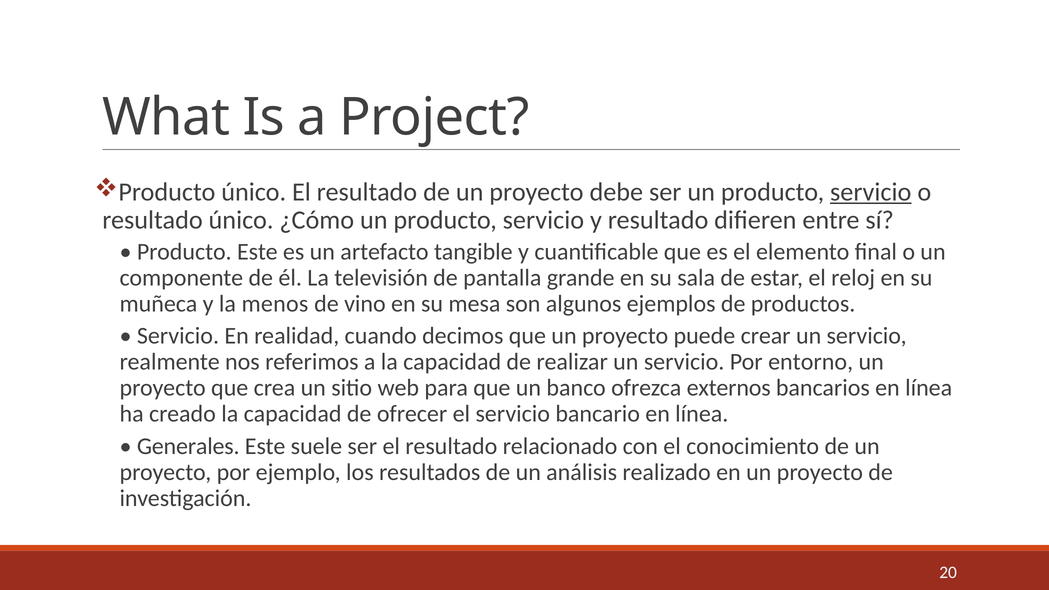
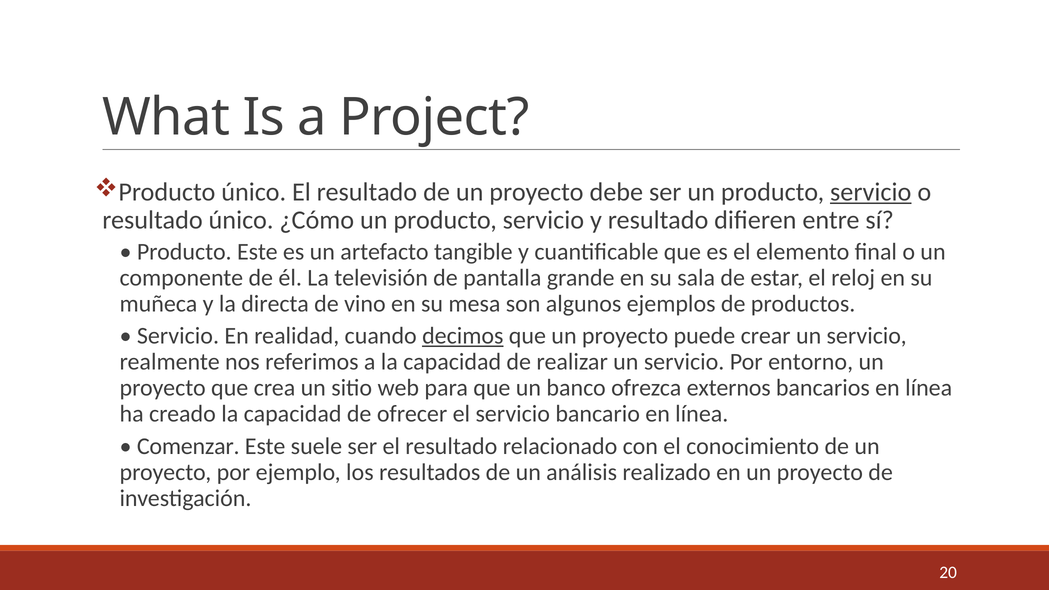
menos: menos -> directa
decimos underline: none -> present
Generales: Generales -> Comenzar
